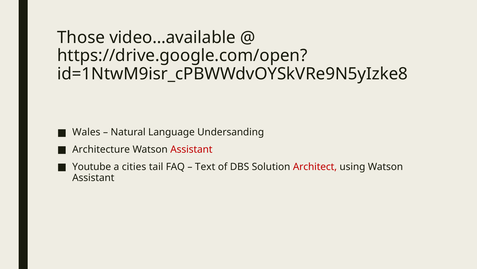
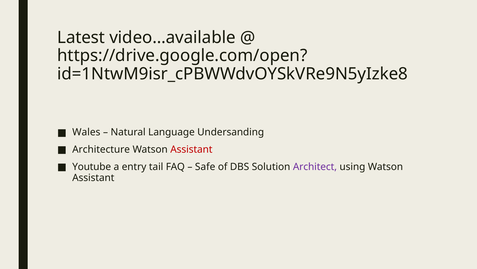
Those: Those -> Latest
cities: cities -> entry
Text: Text -> Safe
Architect colour: red -> purple
